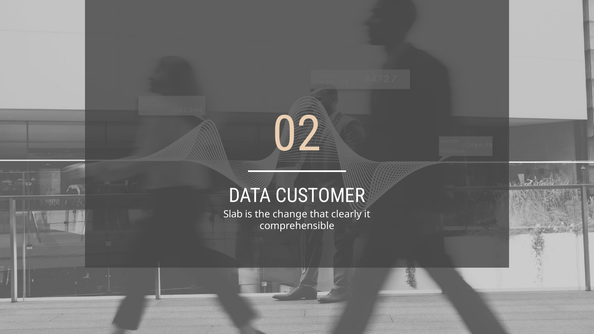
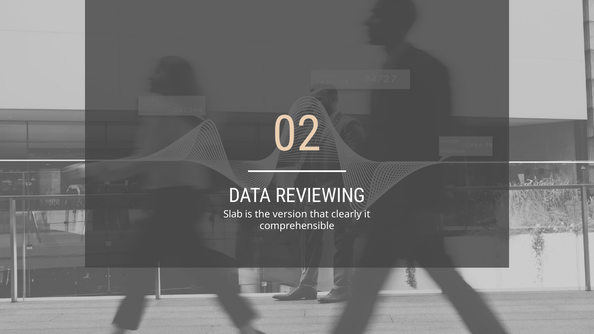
CUSTOMER: CUSTOMER -> REVIEWING
change: change -> version
